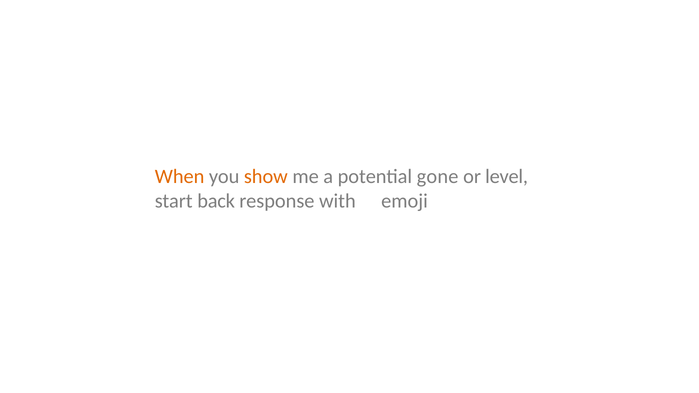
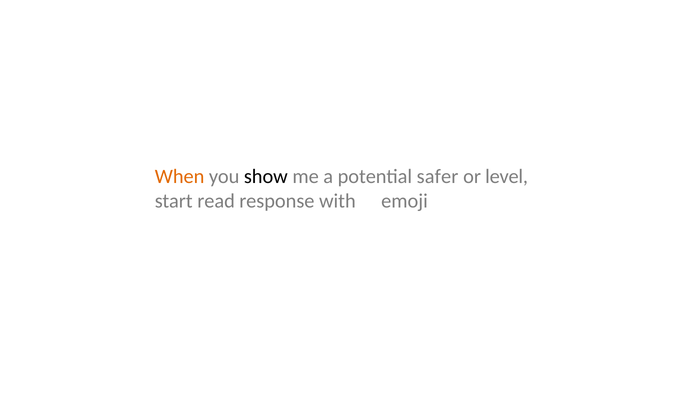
show colour: orange -> black
gone: gone -> safer
back: back -> read
